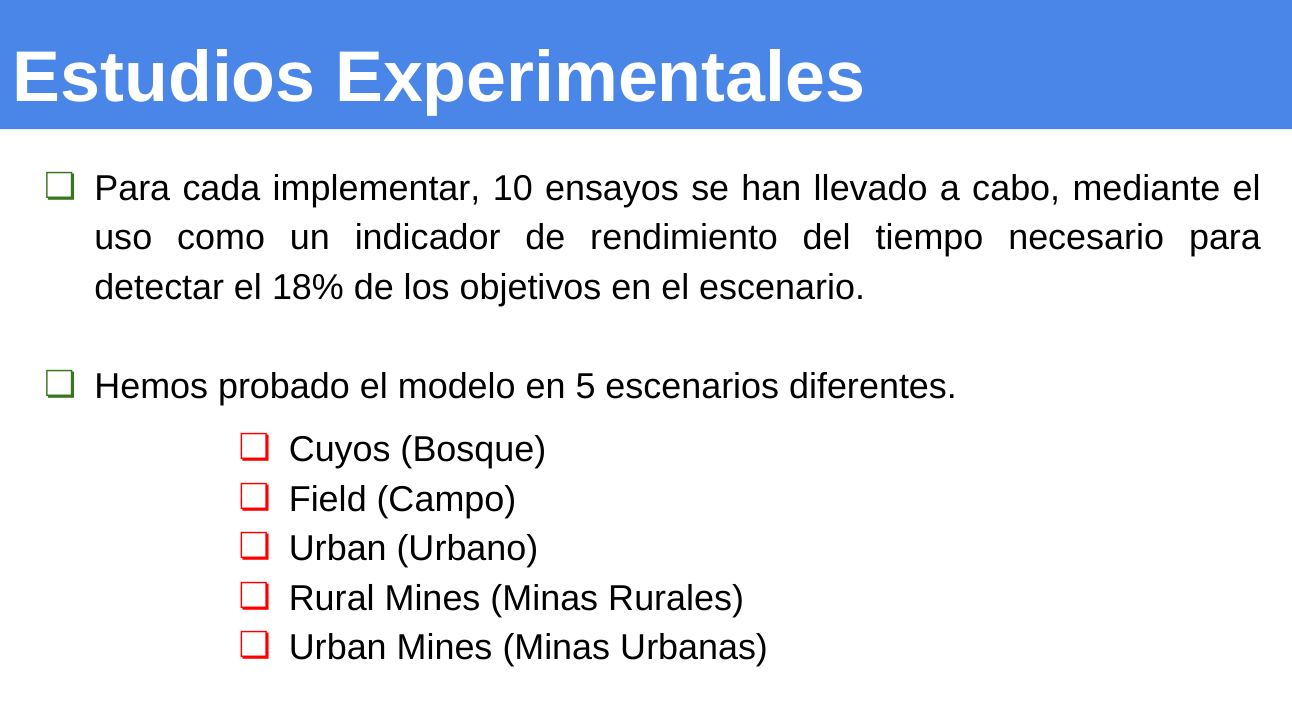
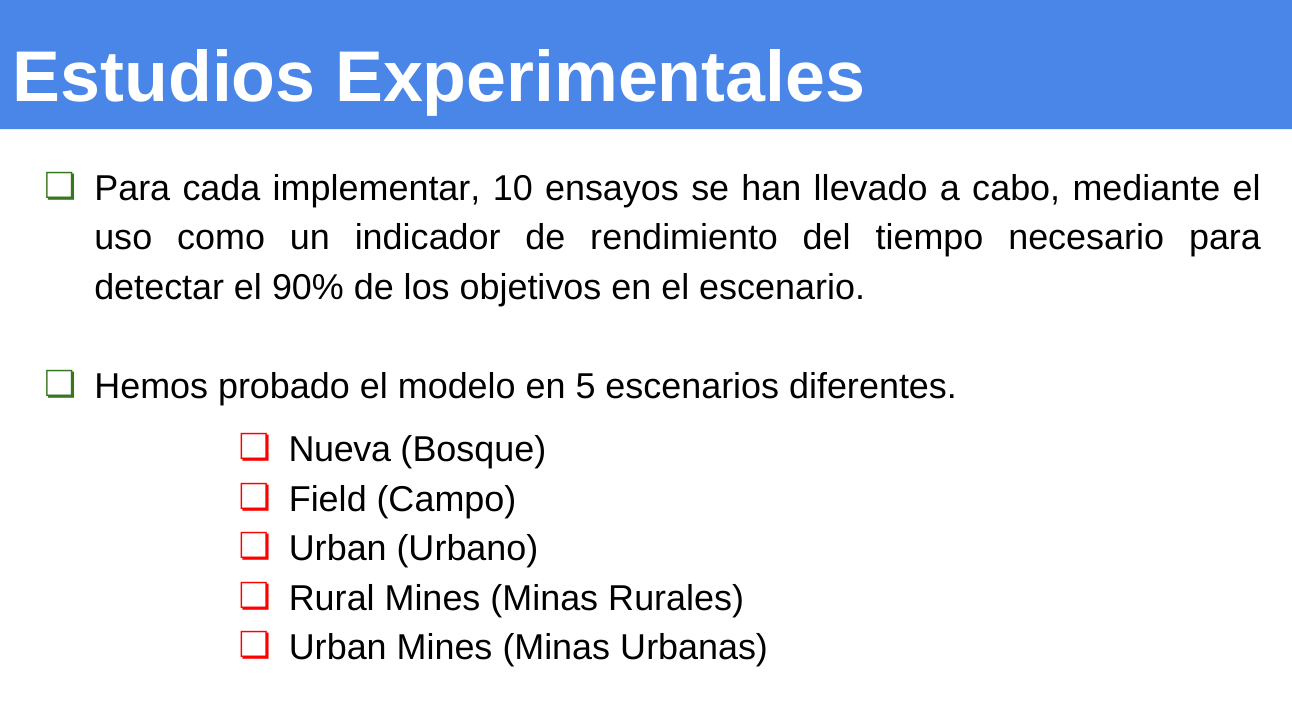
18%: 18% -> 90%
Cuyos: Cuyos -> Nueva
